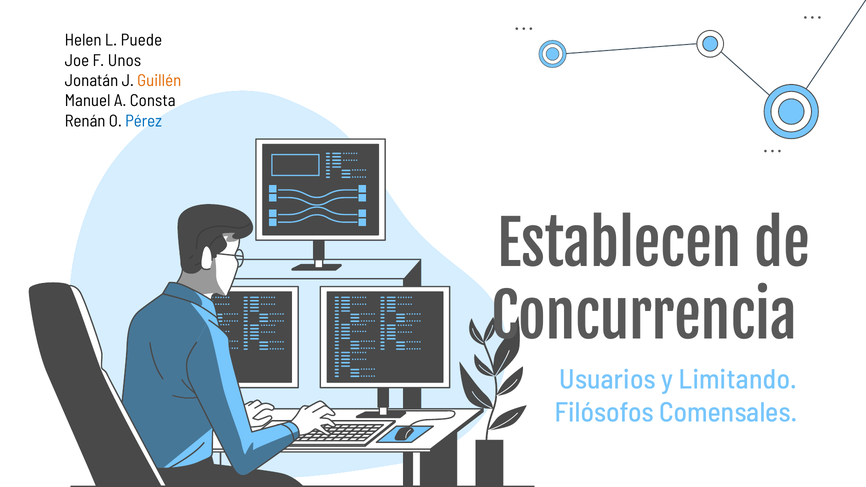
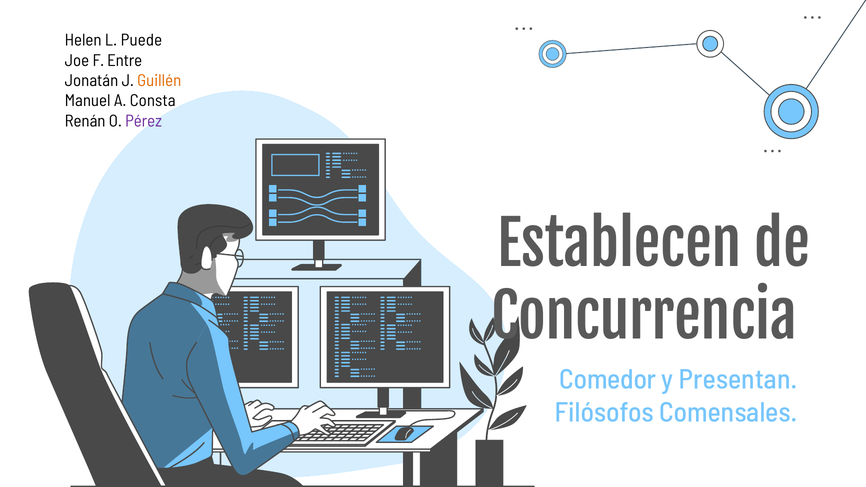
Unos: Unos -> Entre
Pérez colour: blue -> purple
Usuarios: Usuarios -> Comedor
Limitando: Limitando -> Presentan
